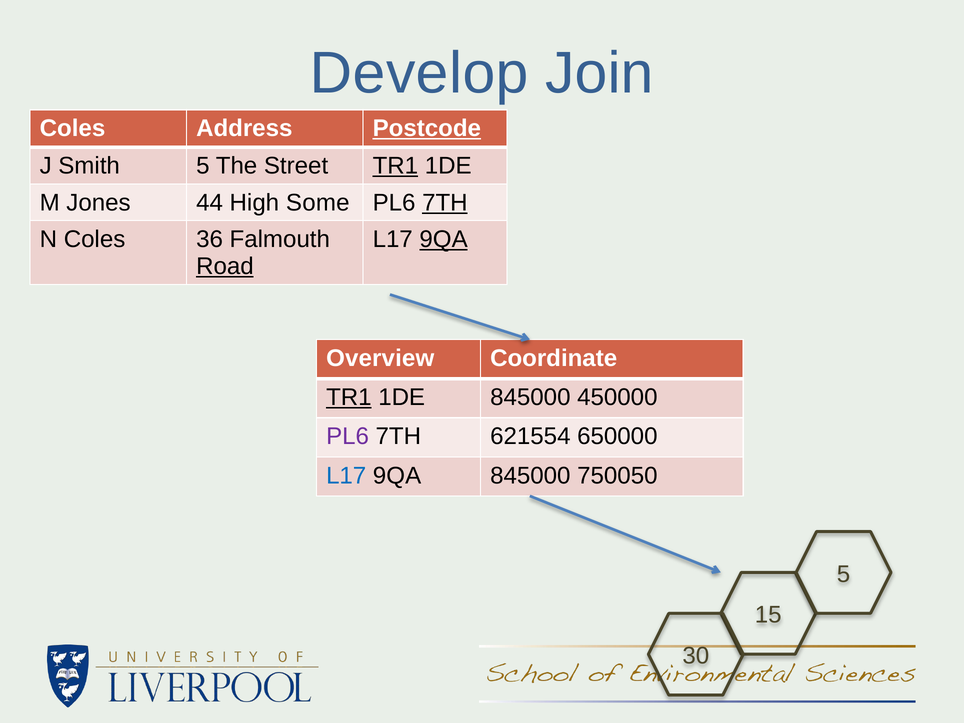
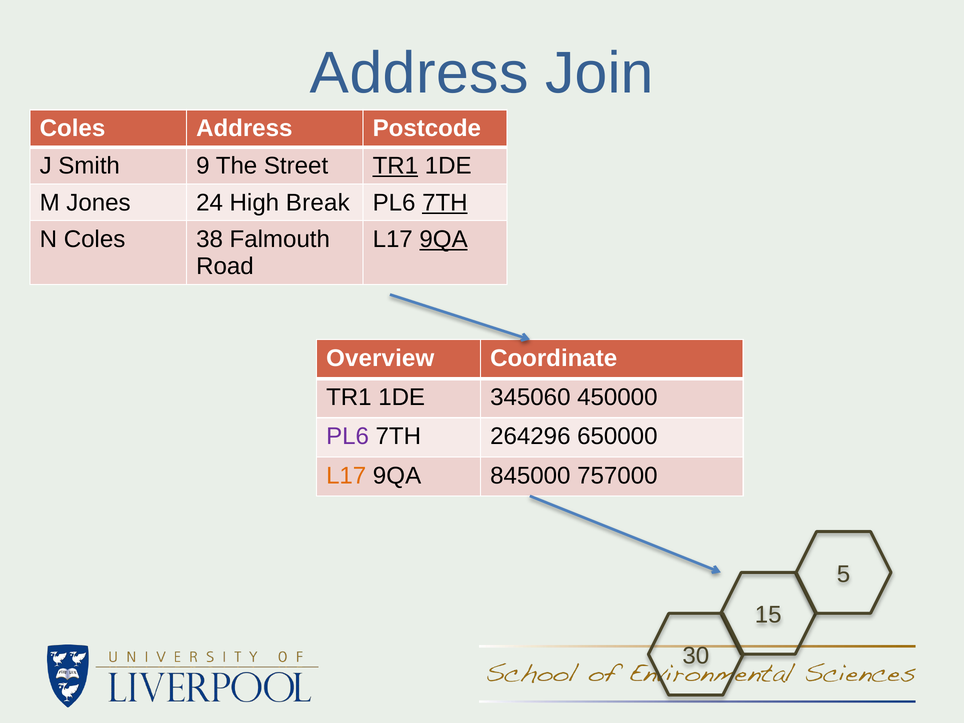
Develop at (419, 73): Develop -> Address
Postcode underline: present -> none
Smith 5: 5 -> 9
44: 44 -> 24
Some: Some -> Break
36: 36 -> 38
Road underline: present -> none
TR1 at (349, 397) underline: present -> none
1DE 845000: 845000 -> 345060
621554: 621554 -> 264296
L17 at (346, 476) colour: blue -> orange
750050: 750050 -> 757000
